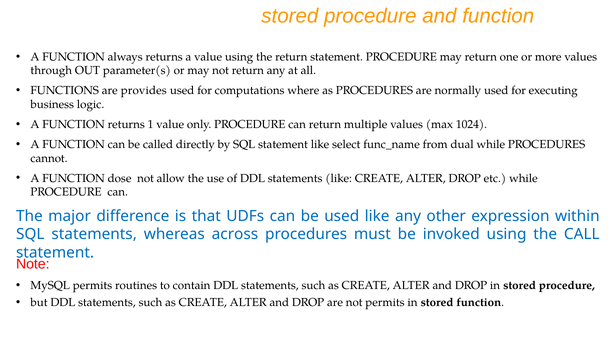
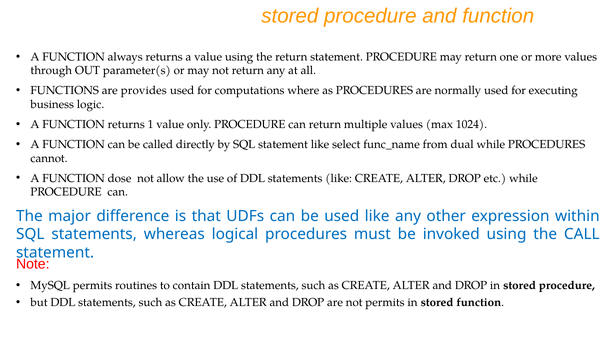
across: across -> logical
